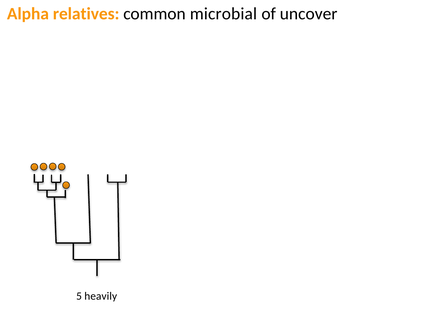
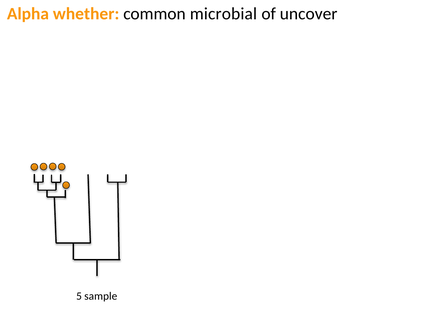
relatives: relatives -> whether
heavily: heavily -> sample
